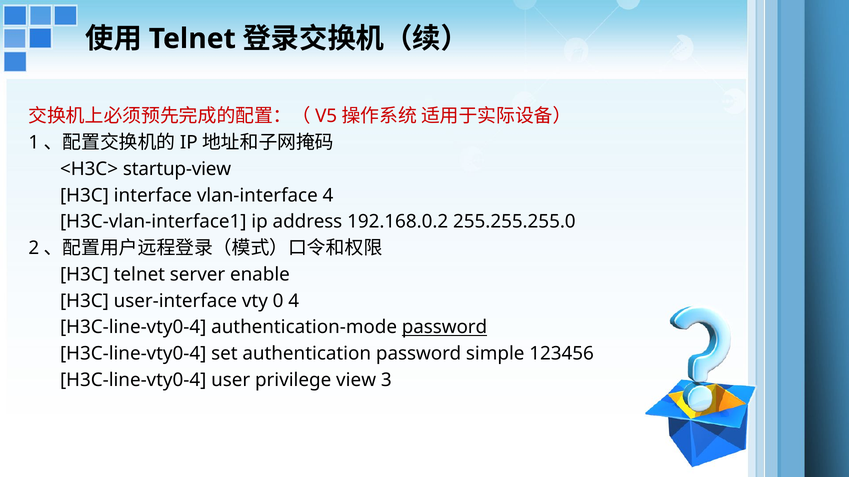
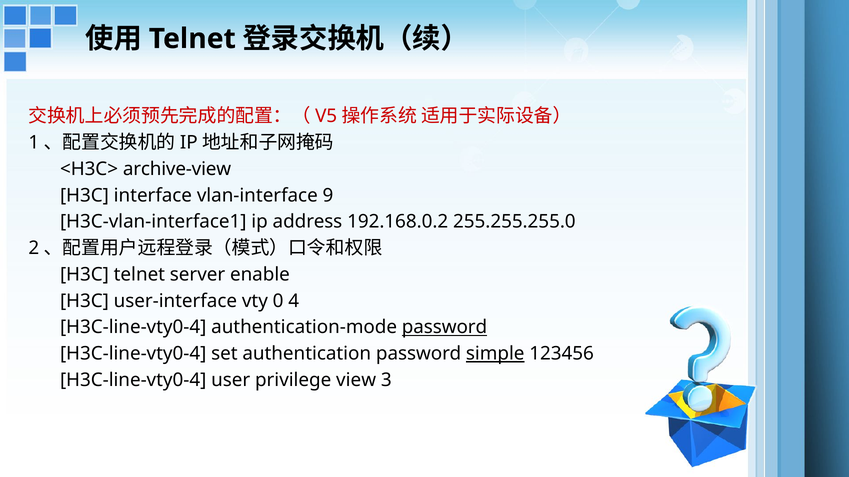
startup-view: startup-view -> archive-view
vlan-interface 4: 4 -> 9
simple underline: none -> present
